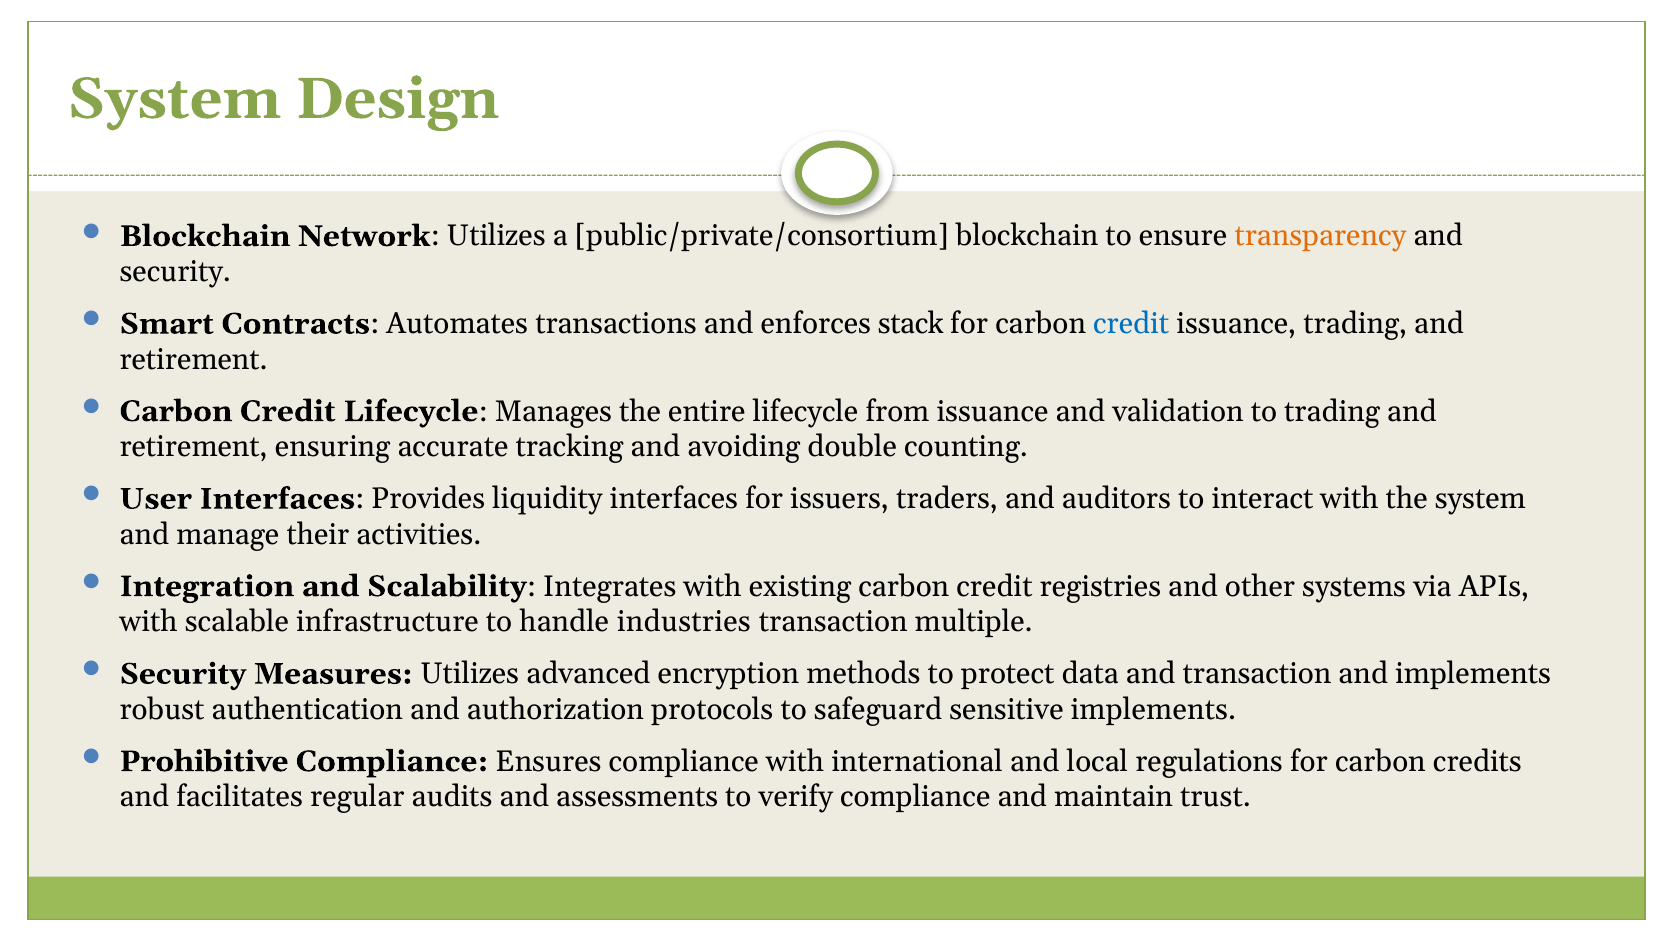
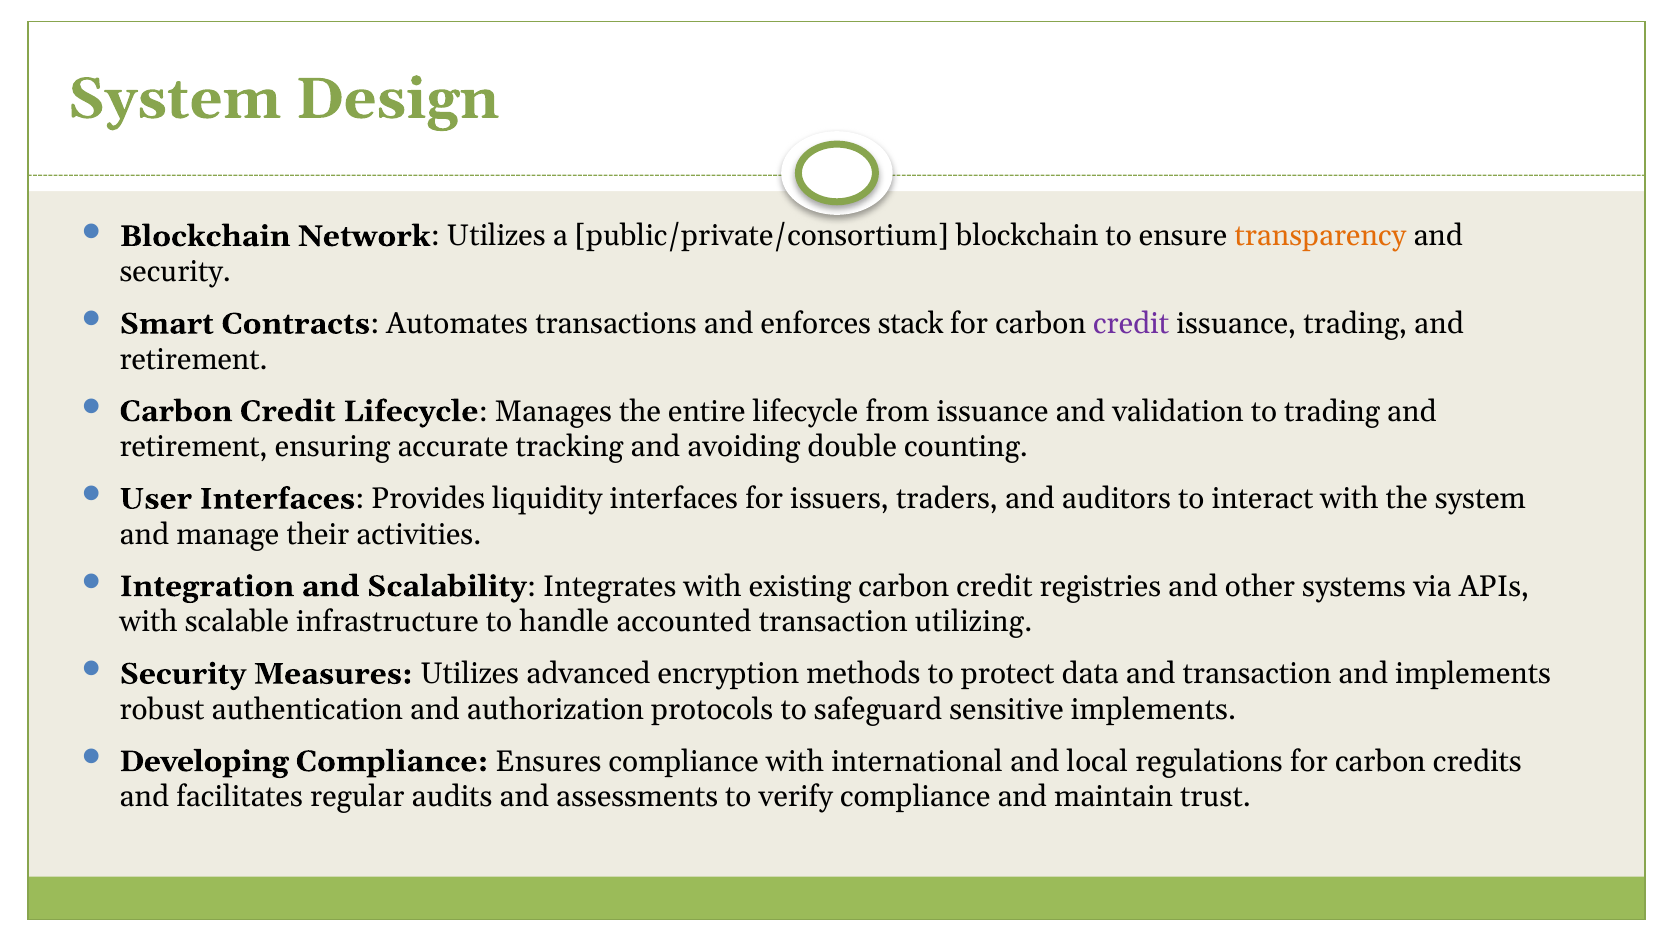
credit at (1131, 324) colour: blue -> purple
industries: industries -> accounted
multiple: multiple -> utilizing
Prohibitive: Prohibitive -> Developing
